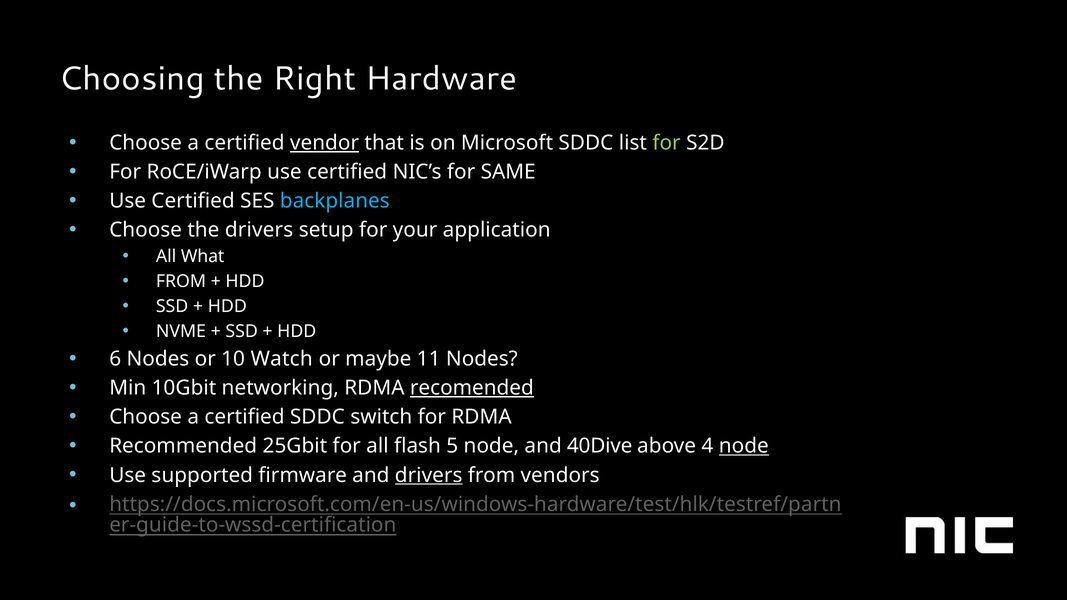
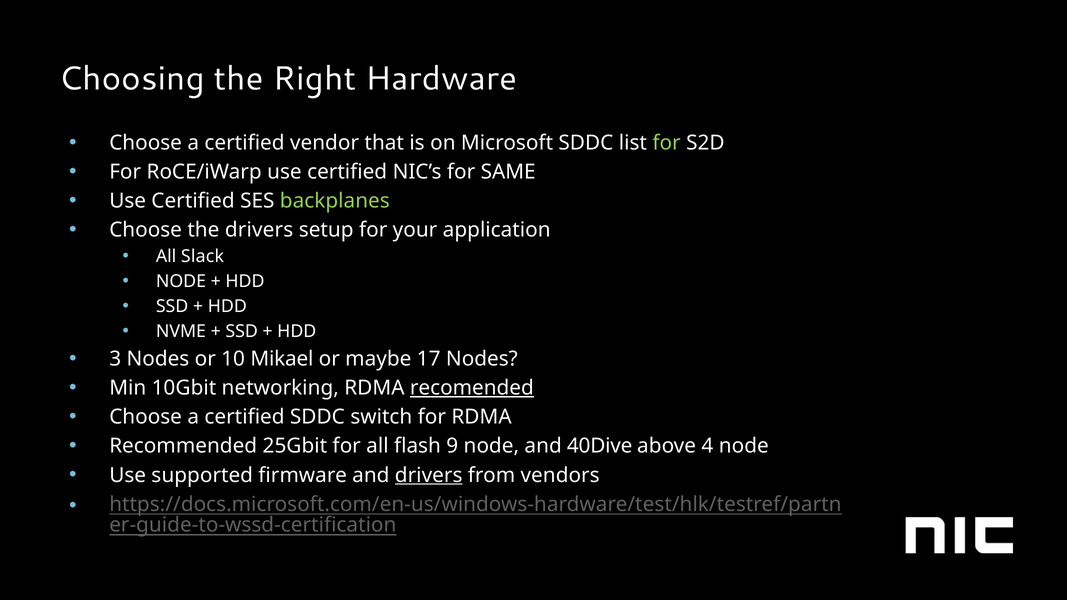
vendor underline: present -> none
backplanes colour: light blue -> light green
What: What -> Slack
FROM at (181, 282): FROM -> NODE
6: 6 -> 3
Watch: Watch -> Mikael
11: 11 -> 17
5: 5 -> 9
node at (744, 446) underline: present -> none
